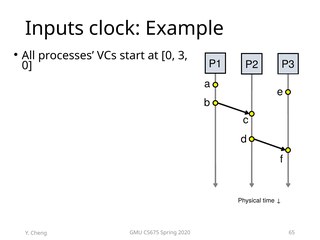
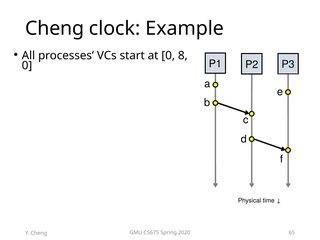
Inputs at (55, 29): Inputs -> Cheng
3: 3 -> 8
